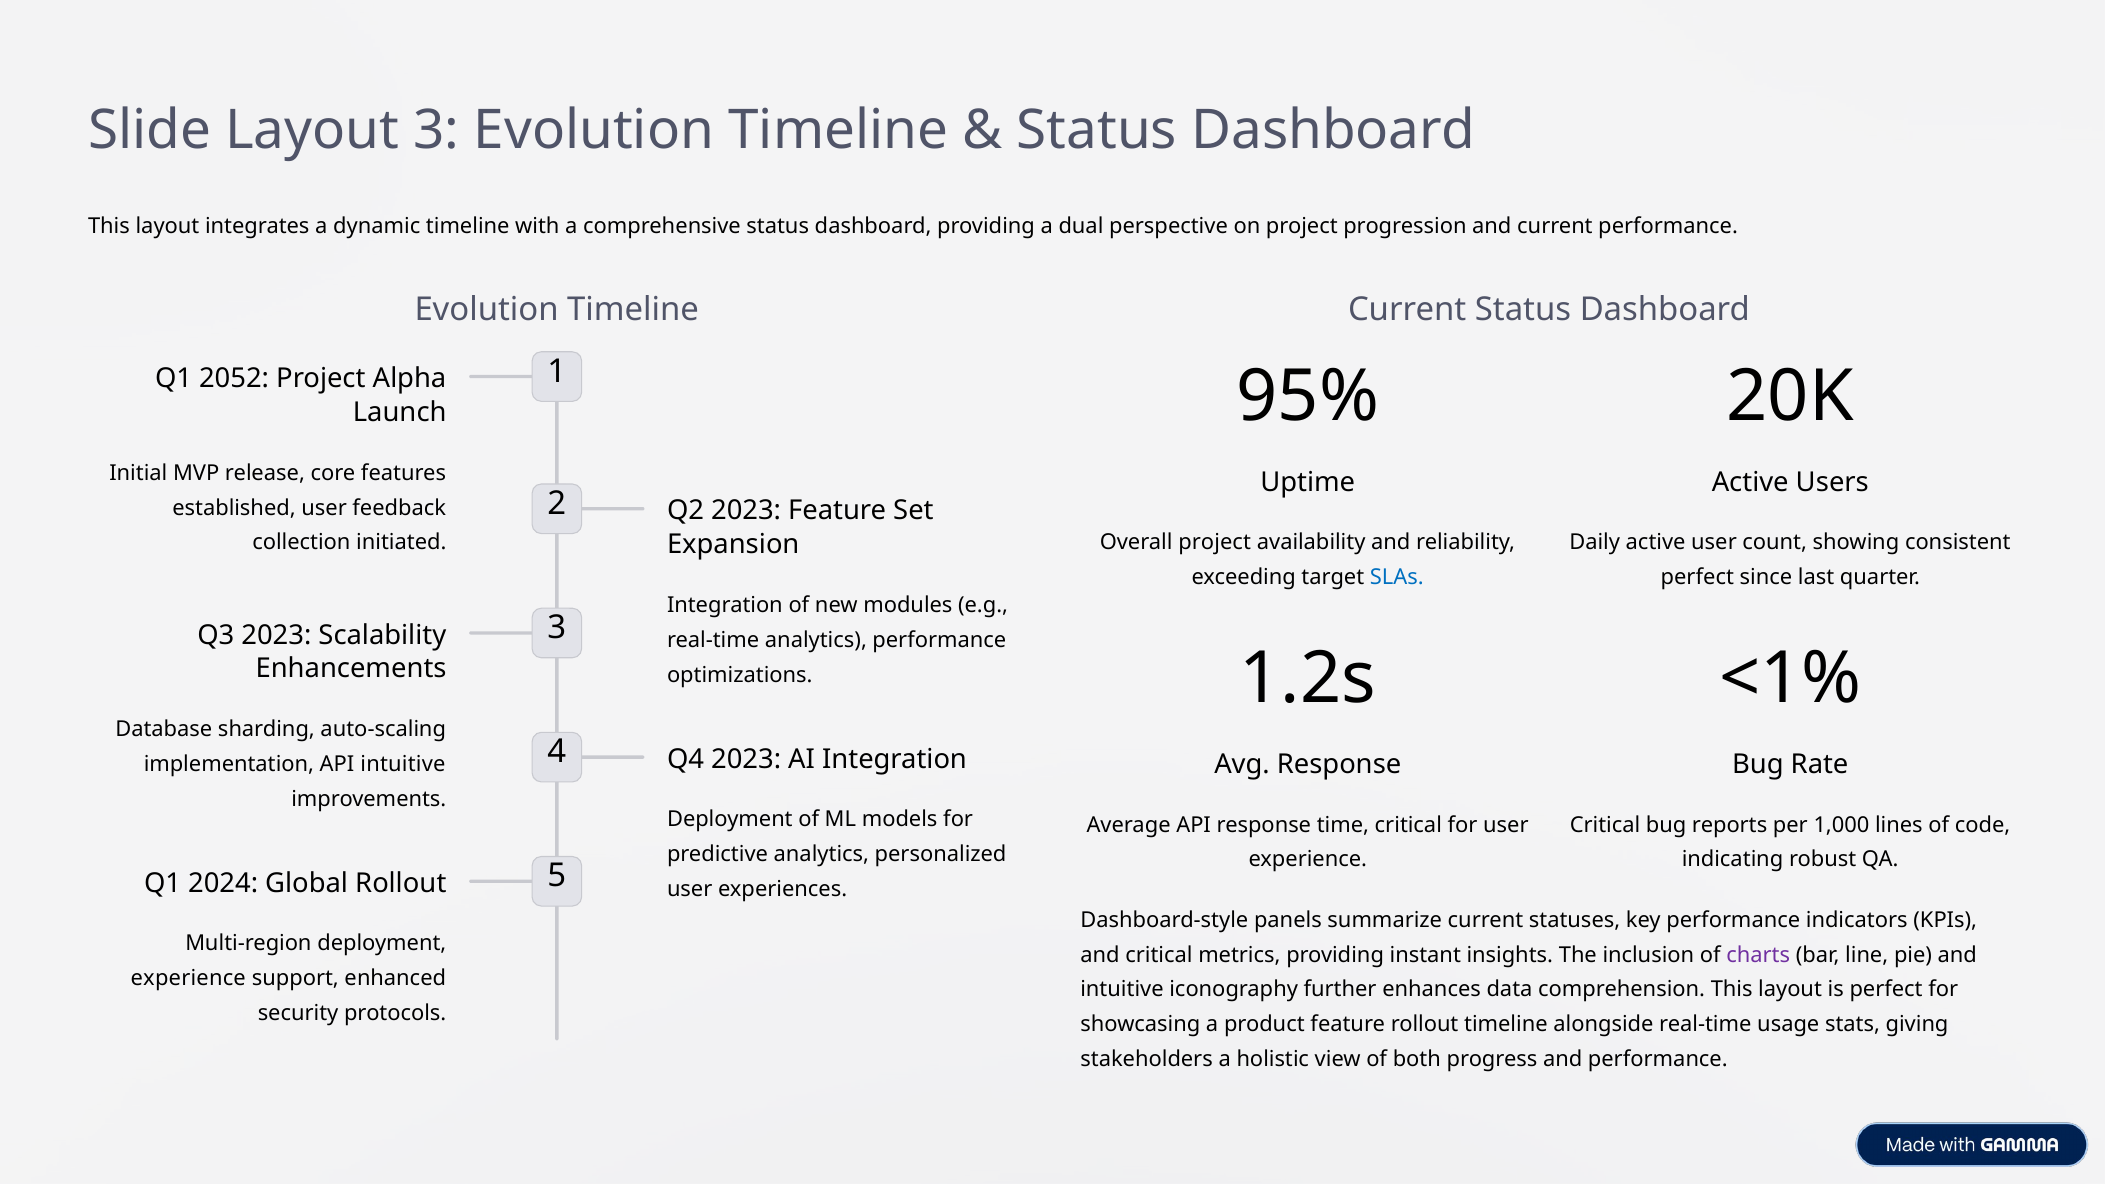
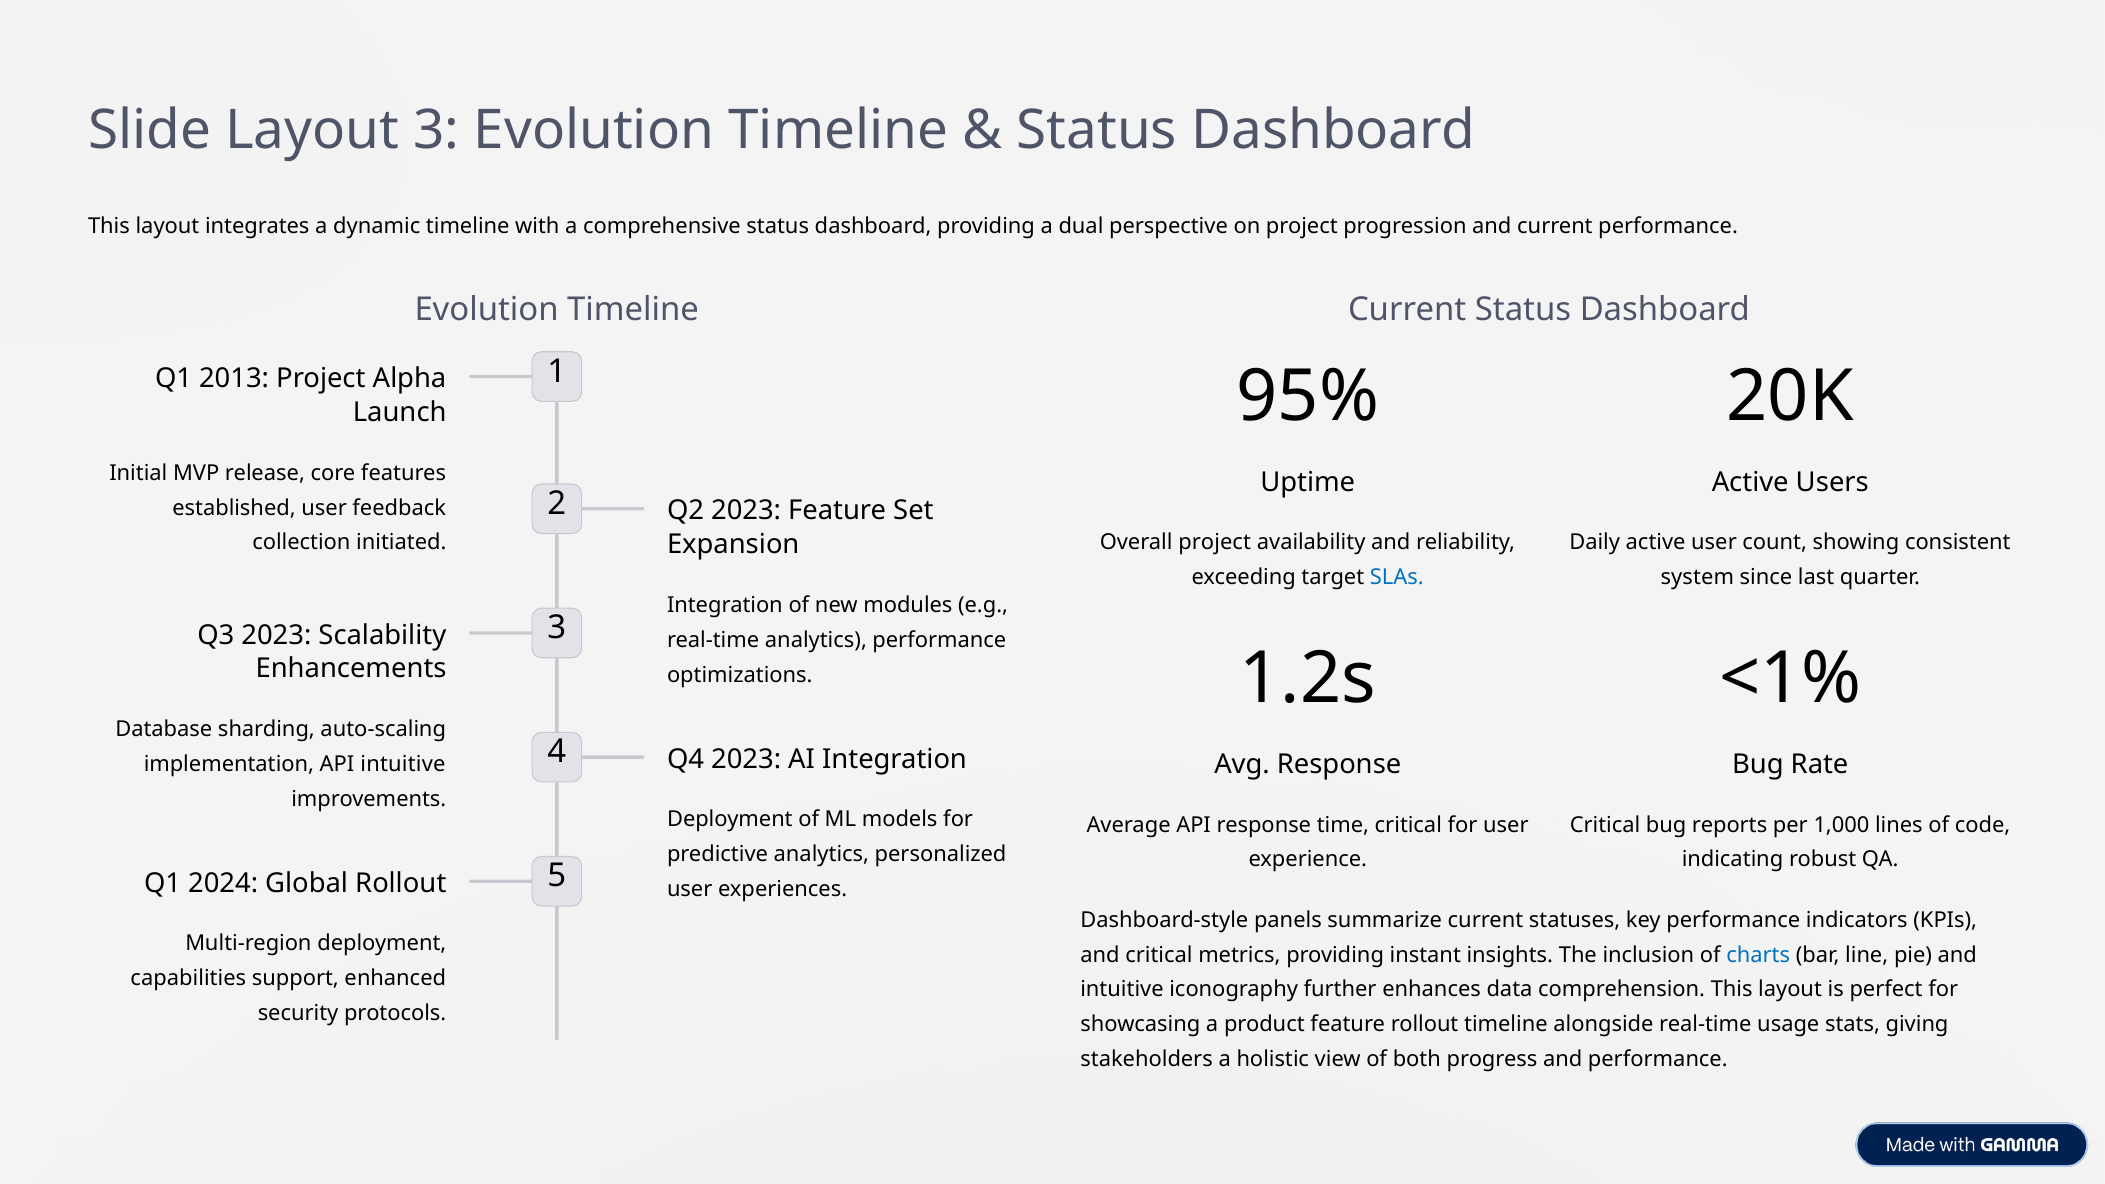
2052: 2052 -> 2013
perfect at (1697, 577): perfect -> system
charts colour: purple -> blue
experience at (188, 978): experience -> capabilities
